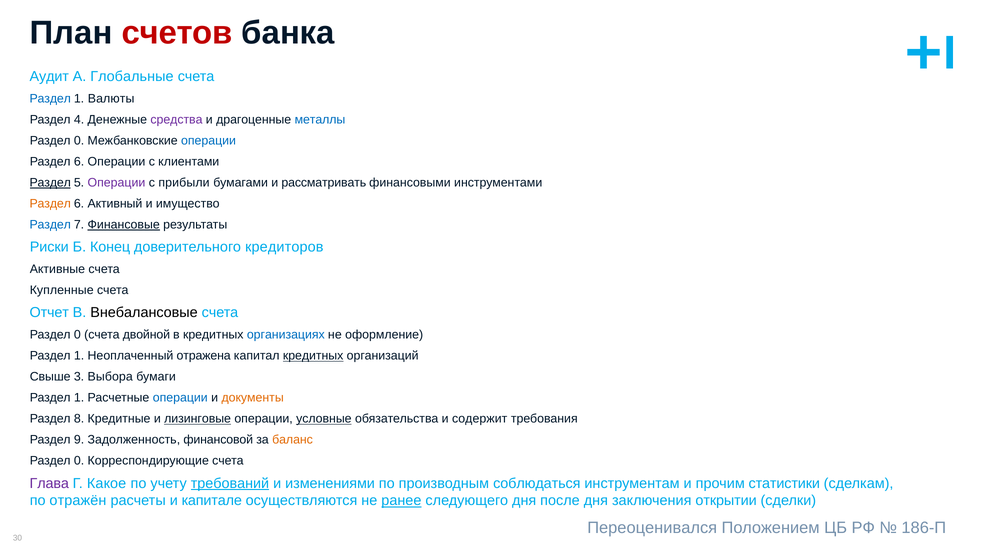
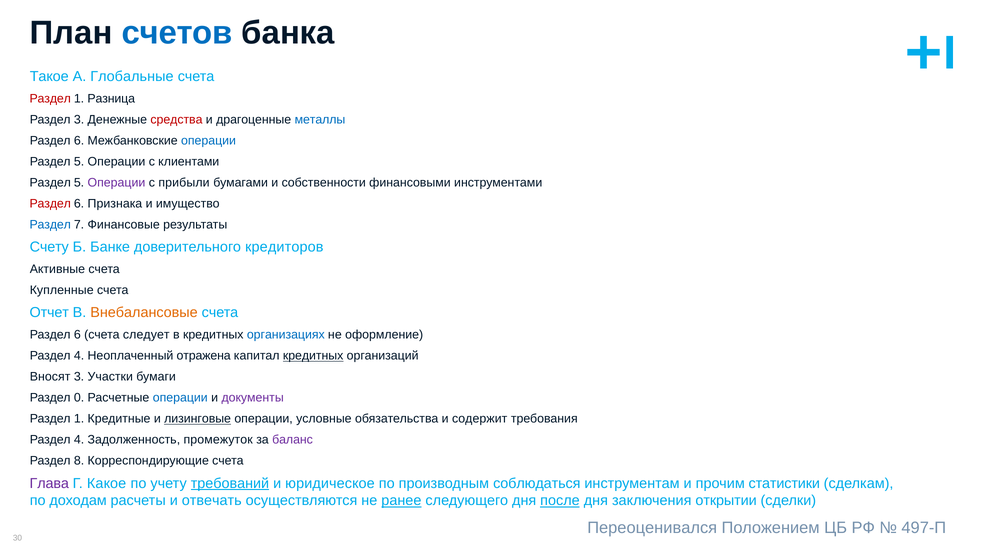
счетов colour: red -> blue
Аудит: Аудит -> Такое
Раздел at (50, 99) colour: blue -> red
Валюты: Валюты -> Разница
Раздел 4: 4 -> 3
средства colour: purple -> red
0 at (79, 141): 0 -> 6
6 at (79, 162): 6 -> 5
Раздел at (50, 183) underline: present -> none
рассматривать: рассматривать -> собственности
Раздел at (50, 204) colour: orange -> red
Активный: Активный -> Признака
Финансовые underline: present -> none
Риски: Риски -> Счету
Конец: Конец -> Банке
Внебалансовые colour: black -> orange
0 at (77, 335): 0 -> 6
двойной: двойной -> следует
1 at (79, 356): 1 -> 4
Свыше: Свыше -> Вносят
Выбора: Выбора -> Участки
1 at (79, 398): 1 -> 0
документы colour: orange -> purple
8 at (79, 419): 8 -> 1
условные underline: present -> none
9 at (79, 440): 9 -> 4
финансовой: финансовой -> промежуток
баланс colour: orange -> purple
0 at (79, 461): 0 -> 8
изменениями: изменениями -> юридическое
отражён: отражён -> доходам
капитале: капитале -> отвечать
после underline: none -> present
186-П: 186-П -> 497-П
